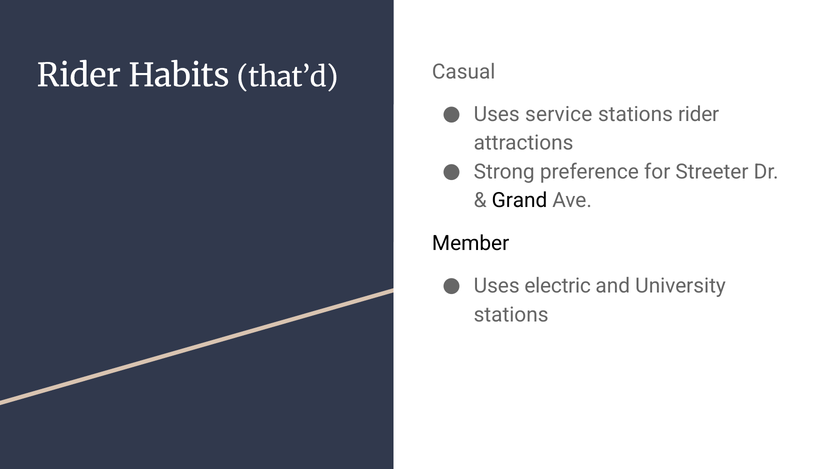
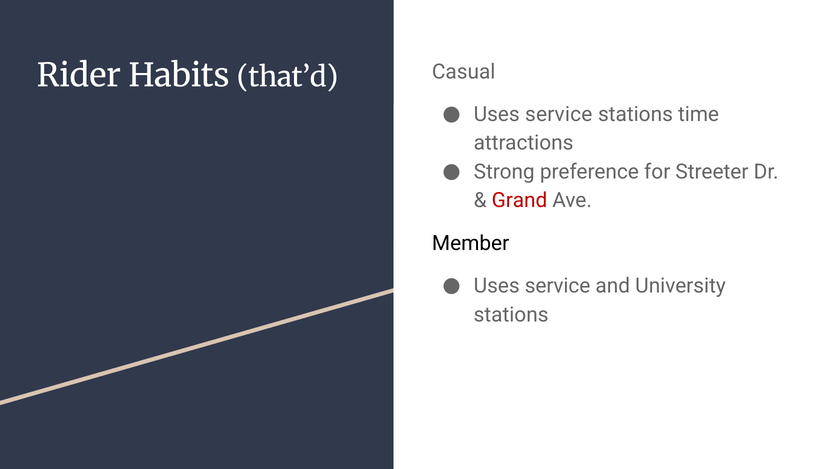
stations rider: rider -> time
Grand colour: black -> red
electric at (558, 286): electric -> service
